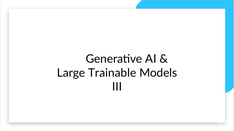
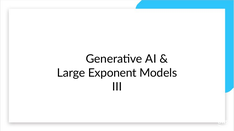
Trainable: Trainable -> Exponent
